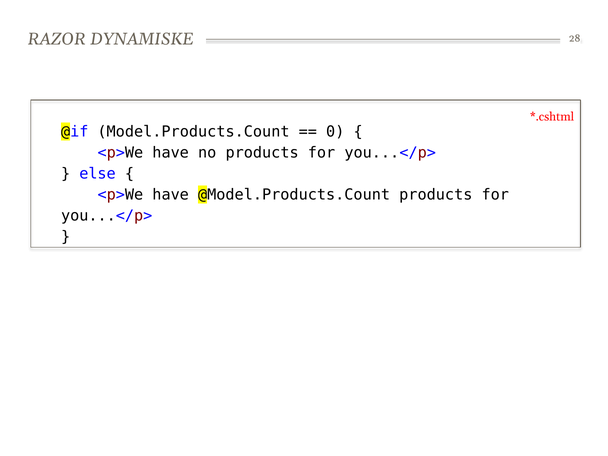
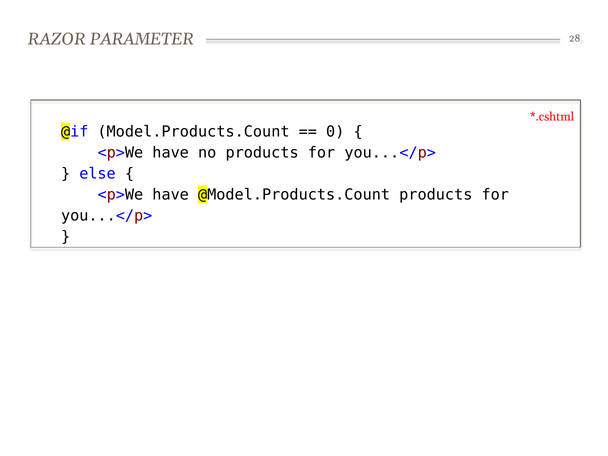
DYNAMISKE: DYNAMISKE -> PARAMETER
